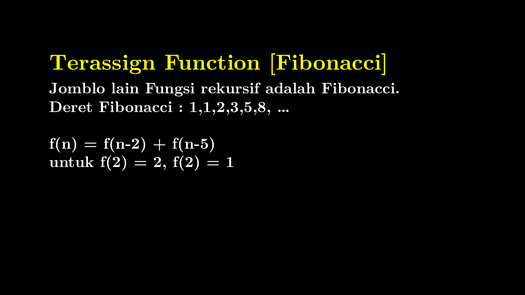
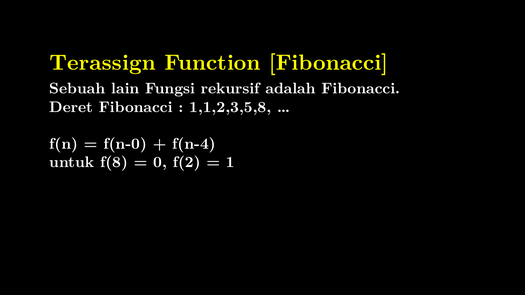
Jomblo: Jomblo -> Sebuah
f(n-2: f(n-2 -> f(n-0
f(n-5: f(n-5 -> f(n-4
untuk f(2: f(2 -> f(8
2: 2 -> 0
